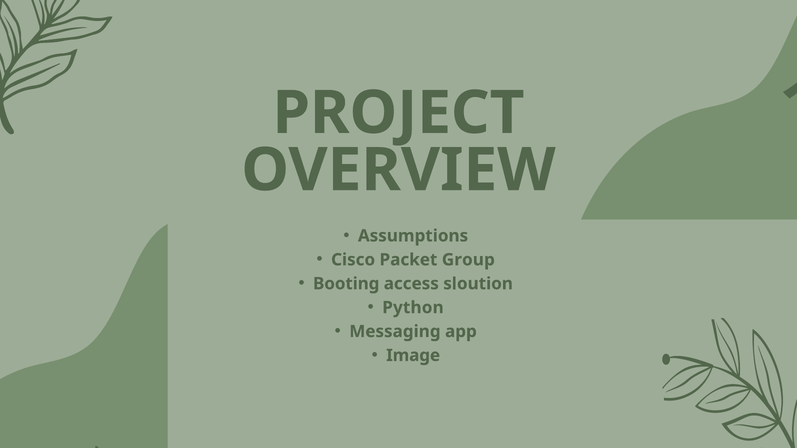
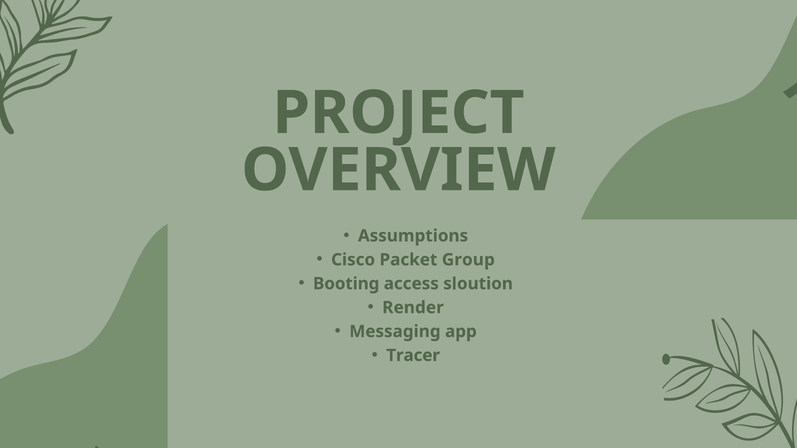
Python: Python -> Render
Image: Image -> Tracer
